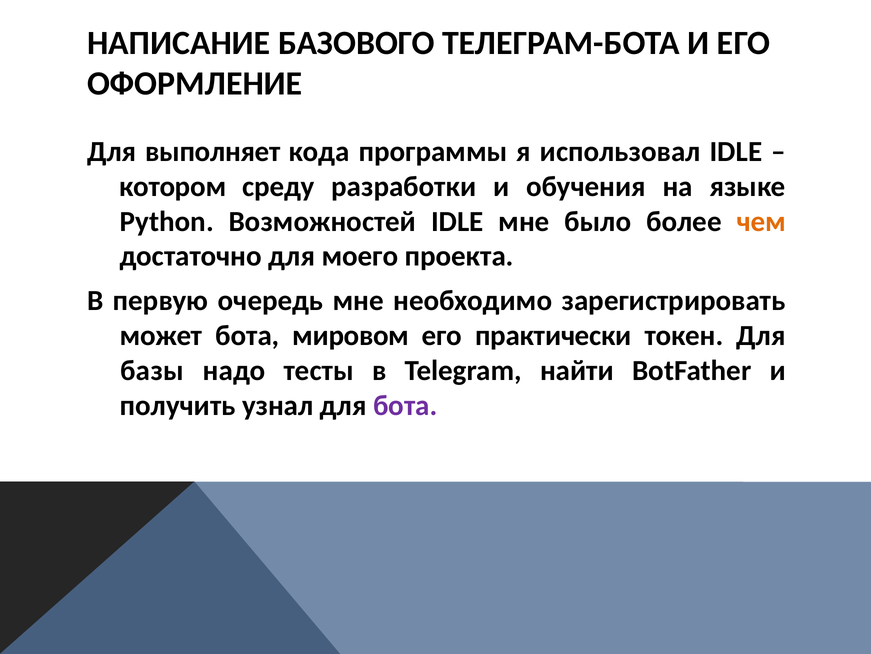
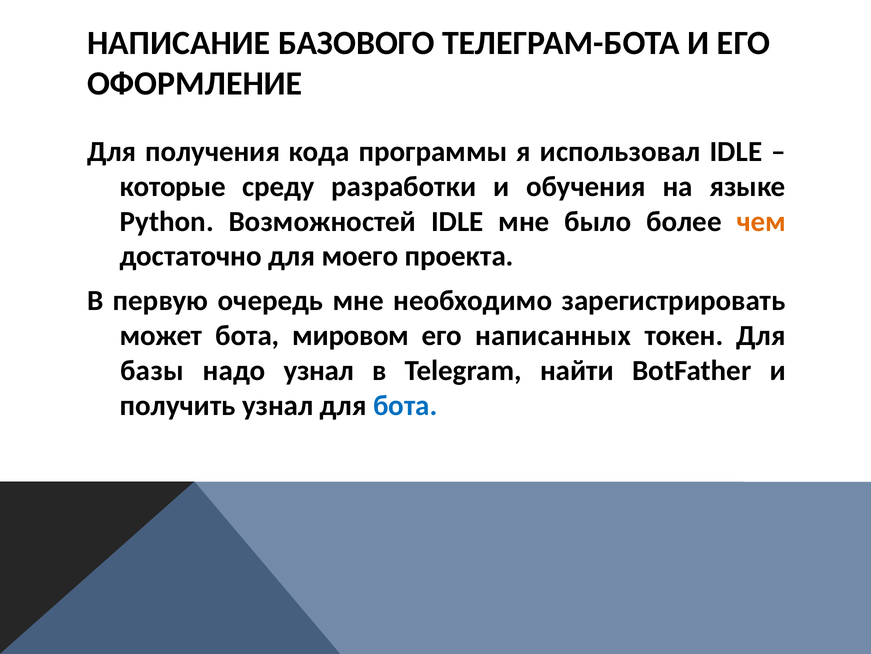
выполняет: выполняет -> получения
котором: котором -> которые
практически: практически -> написанных
надо тесты: тесты -> узнал
бота at (405, 405) colour: purple -> blue
